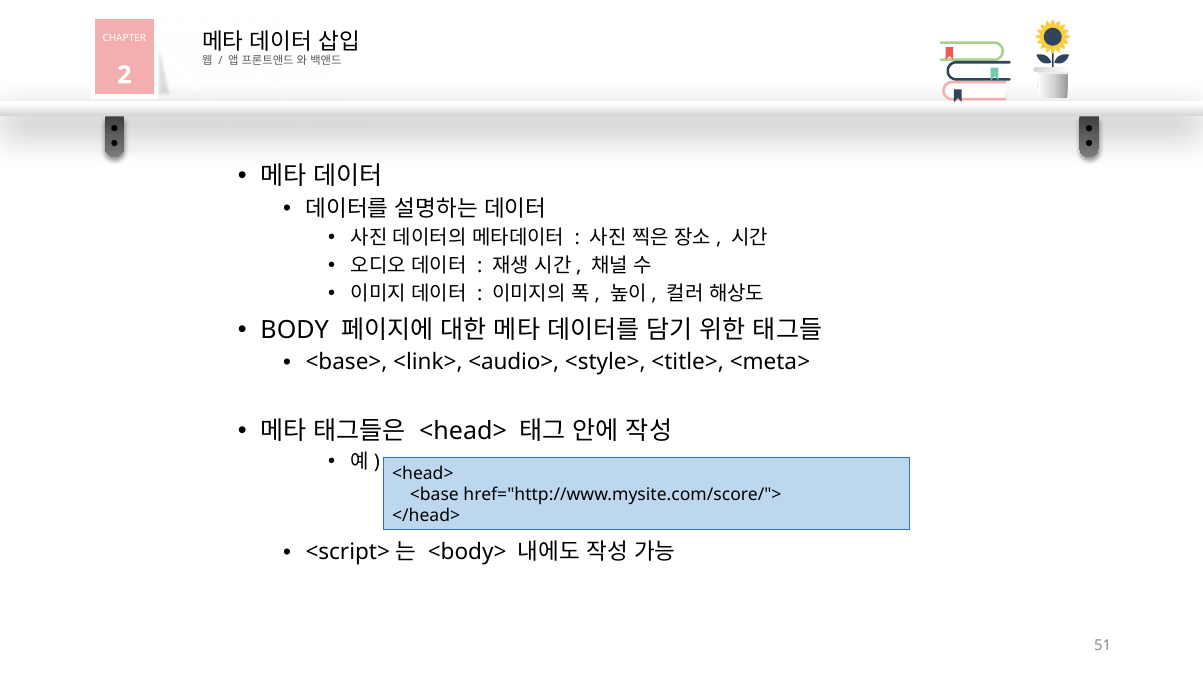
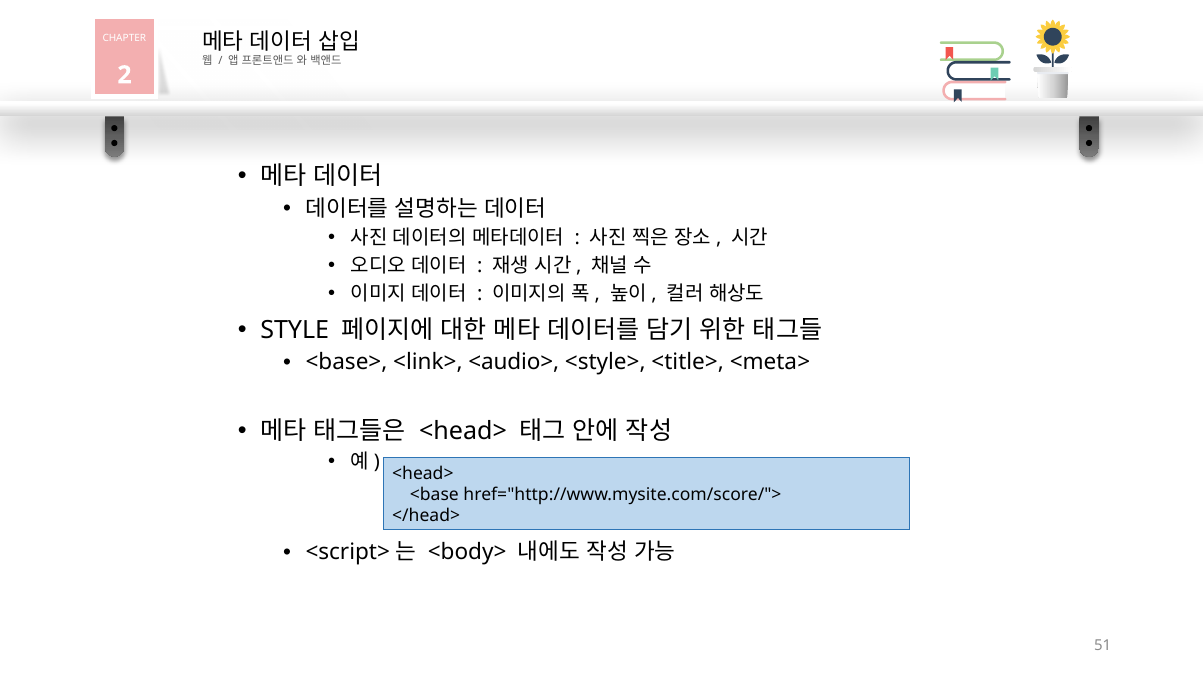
BODY: BODY -> STYLE
